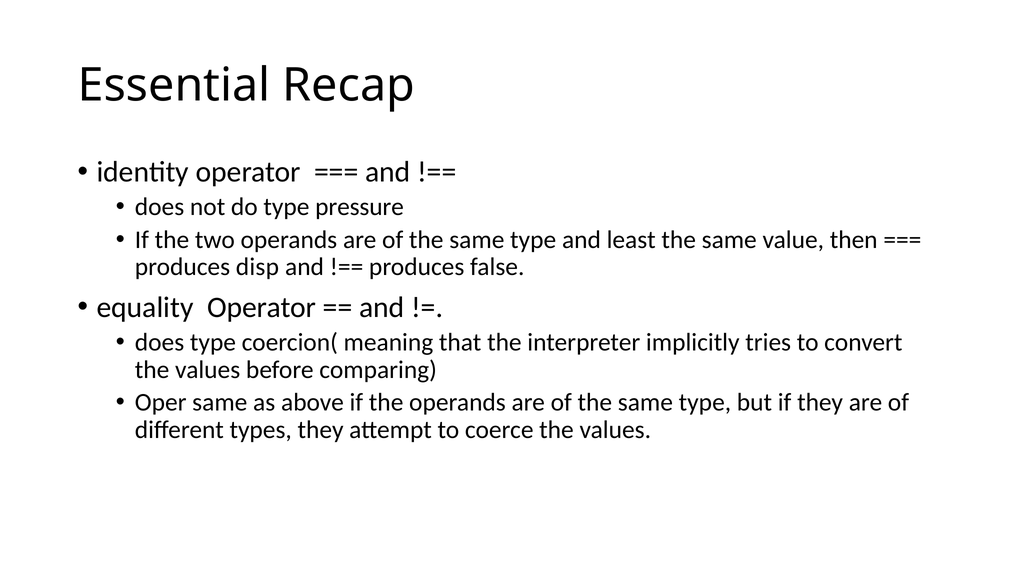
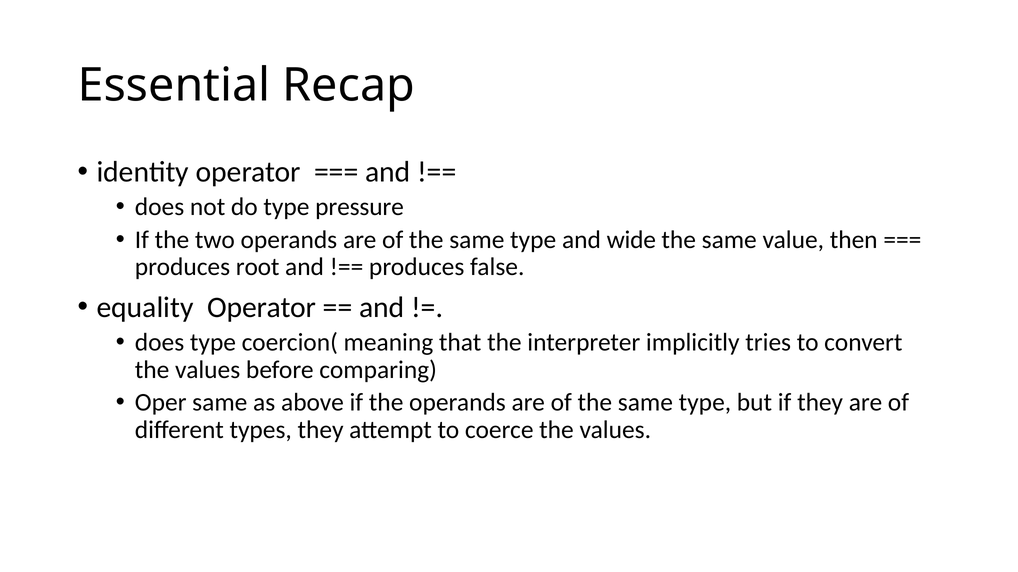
least: least -> wide
disp: disp -> root
